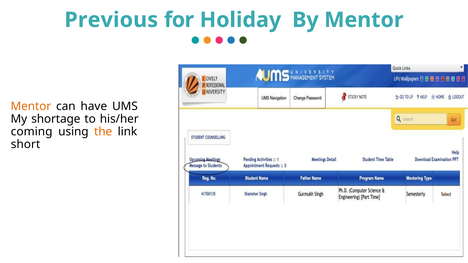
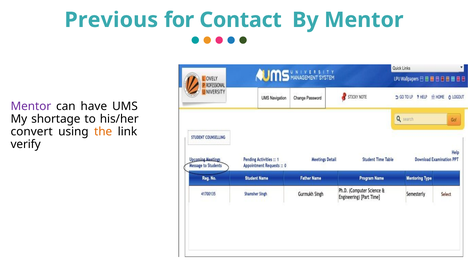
Holiday: Holiday -> Contact
Mentor at (31, 107) colour: orange -> purple
coming: coming -> convert
short: short -> verify
